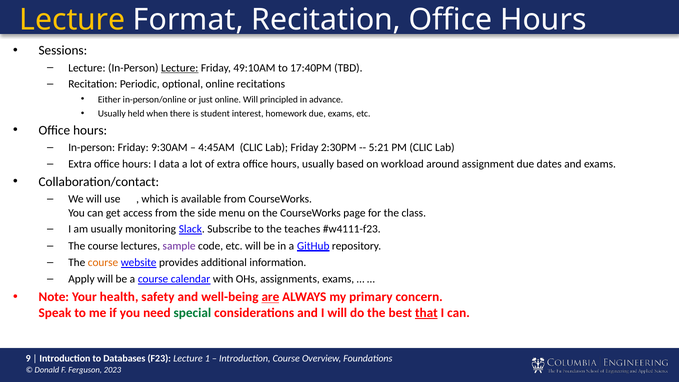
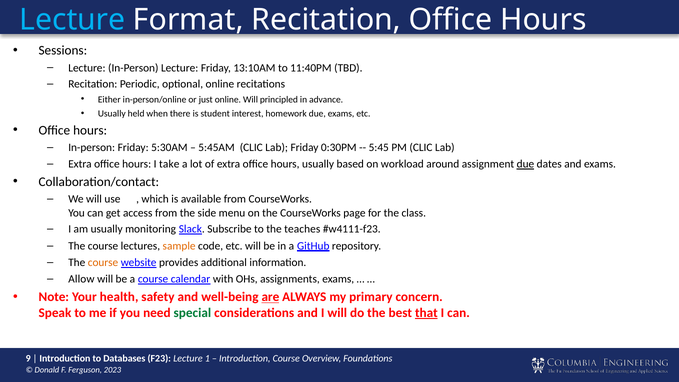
Lecture at (72, 20) colour: yellow -> light blue
Lecture at (180, 68) underline: present -> none
49:10AM: 49:10AM -> 13:10AM
17:40PM: 17:40PM -> 11:40PM
9:30AM: 9:30AM -> 5:30AM
4:45AM: 4:45AM -> 5:45AM
2:30PM: 2:30PM -> 0:30PM
5:21: 5:21 -> 5:45
data: data -> take
due at (525, 164) underline: none -> present
sample colour: purple -> orange
Apply: Apply -> Allow
